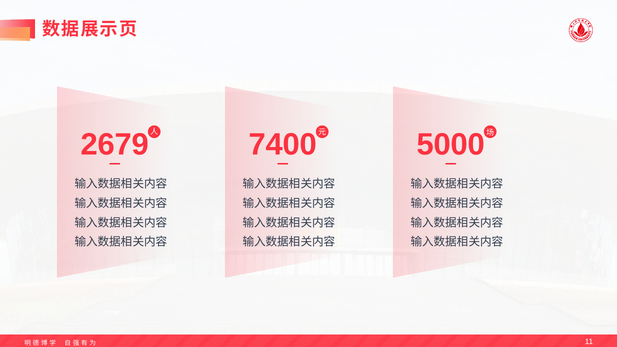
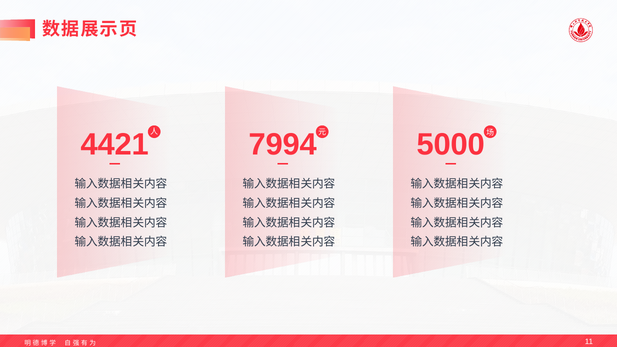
2679: 2679 -> 4421
7400: 7400 -> 7994
